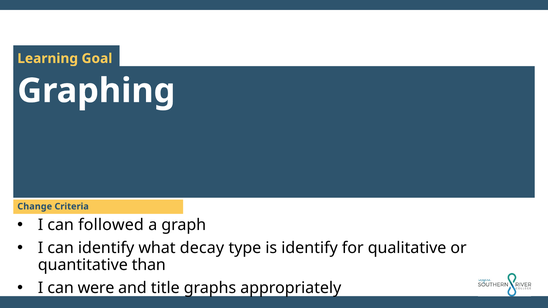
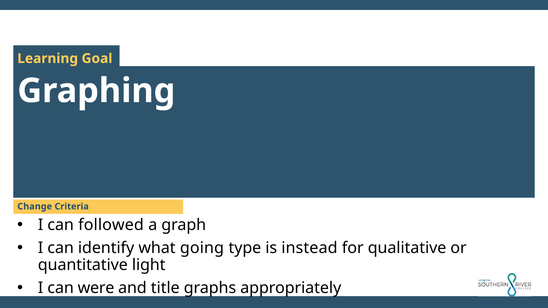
decay: decay -> going
is identify: identify -> instead
than: than -> light
